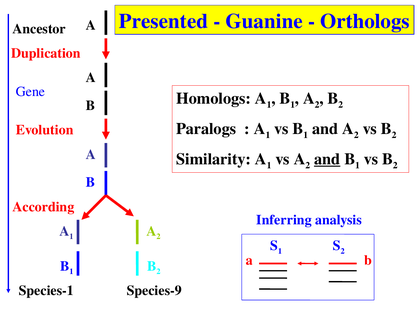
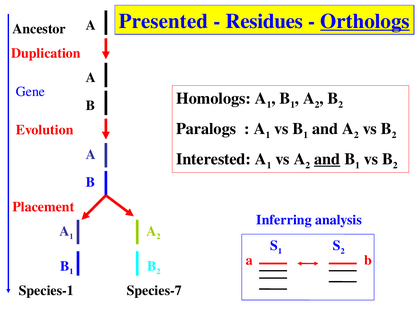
Guanine: Guanine -> Residues
Orthologs underline: none -> present
Similarity: Similarity -> Interested
According: According -> Placement
Species-9: Species-9 -> Species-7
